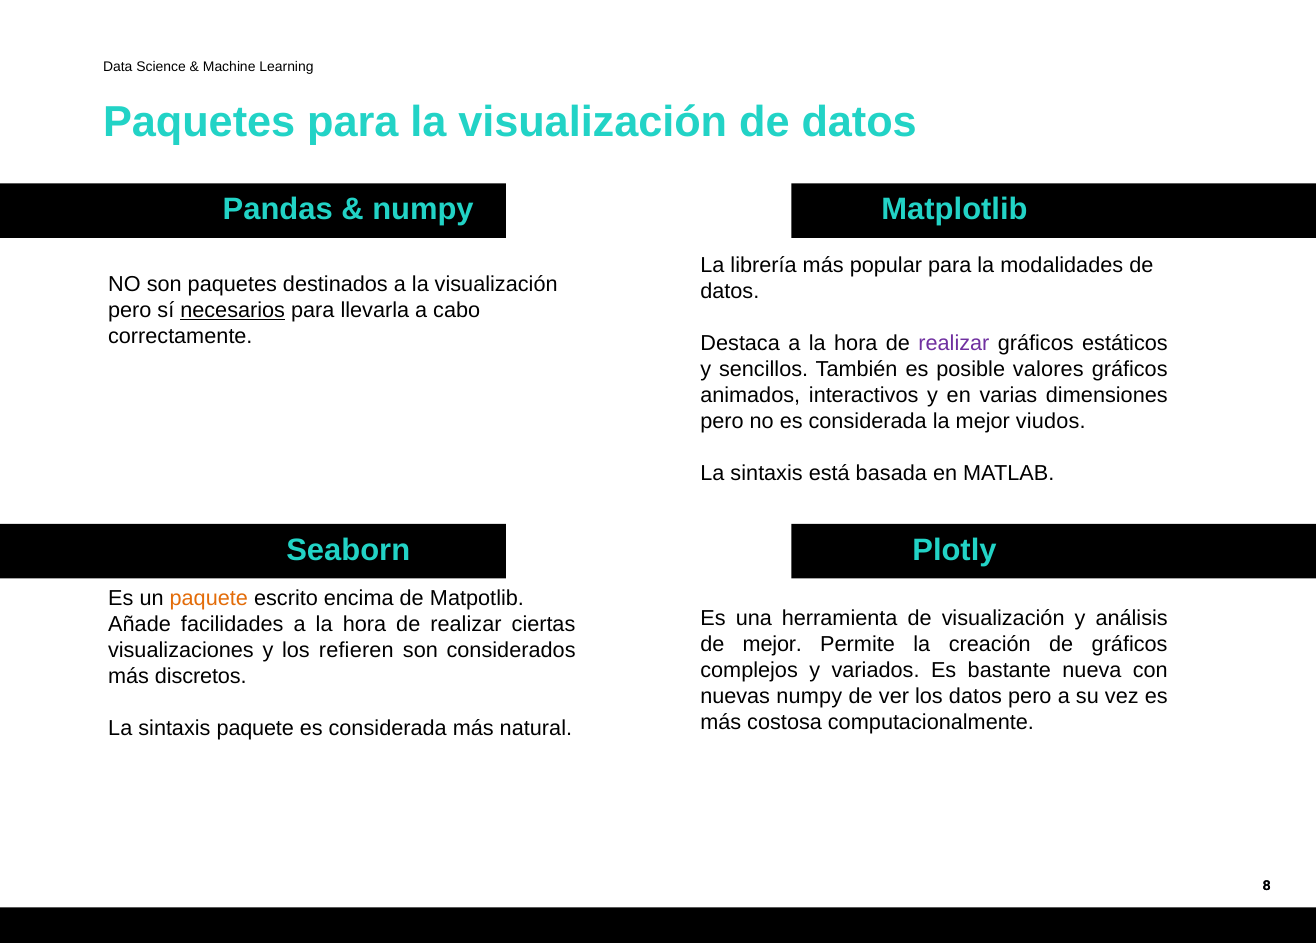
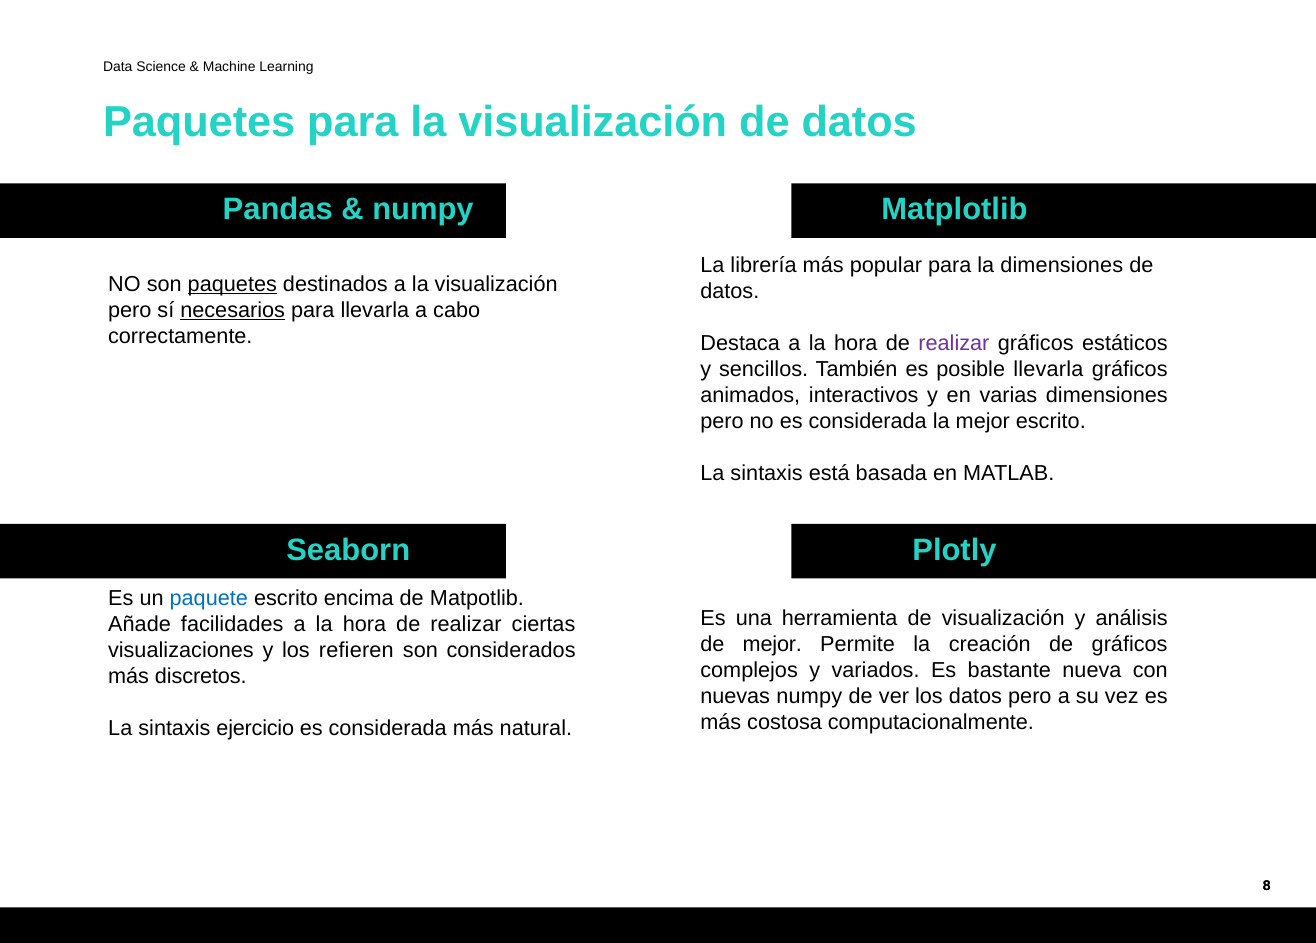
la modalidades: modalidades -> dimensiones
paquetes at (232, 284) underline: none -> present
posible valores: valores -> llevarla
mejor viudos: viudos -> escrito
paquete at (209, 599) colour: orange -> blue
sintaxis paquete: paquete -> ejercicio
